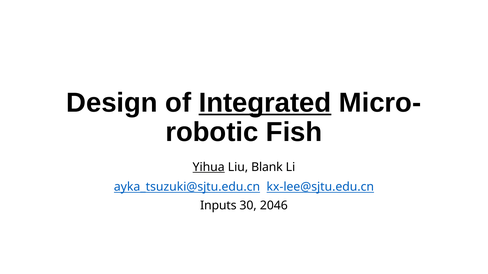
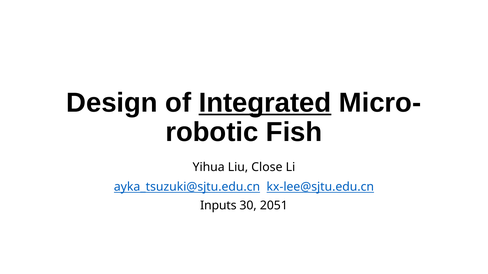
Yihua underline: present -> none
Blank: Blank -> Close
2046: 2046 -> 2051
